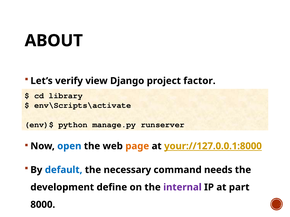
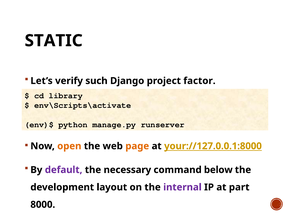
ABOUT: ABOUT -> STATIC
view: view -> such
open colour: blue -> orange
default colour: blue -> purple
needs: needs -> below
define: define -> layout
